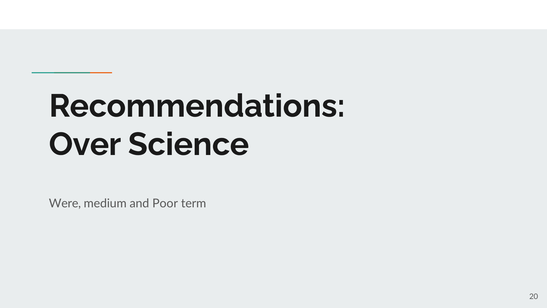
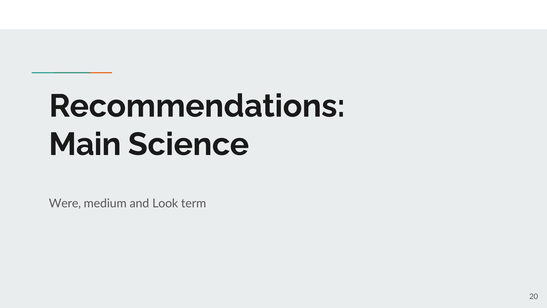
Over: Over -> Main
Poor: Poor -> Look
